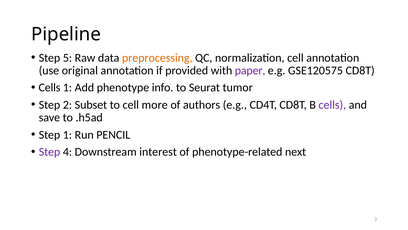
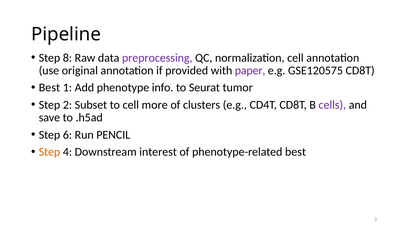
5: 5 -> 8
preprocessing colour: orange -> purple
Cells at (50, 88): Cells -> Best
authors: authors -> clusters
Step 1: 1 -> 6
Step at (49, 152) colour: purple -> orange
phenotype-related next: next -> best
